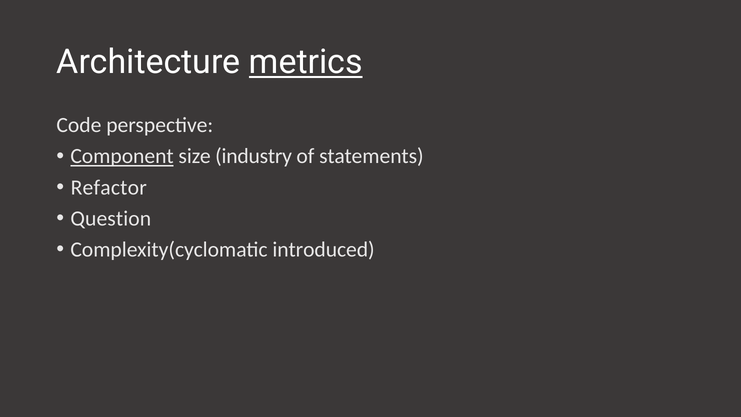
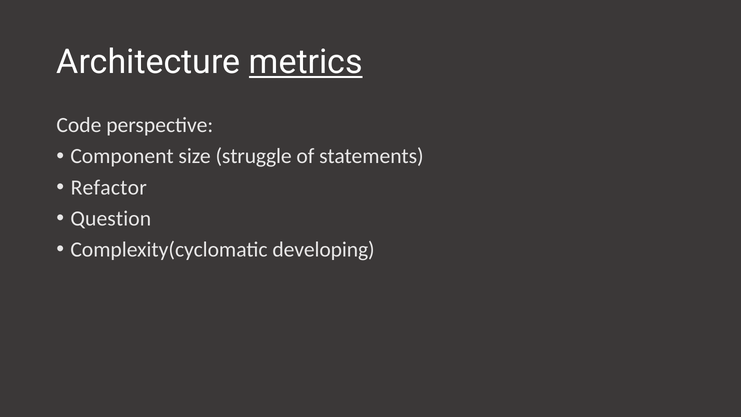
Component underline: present -> none
industry: industry -> struggle
introduced: introduced -> developing
